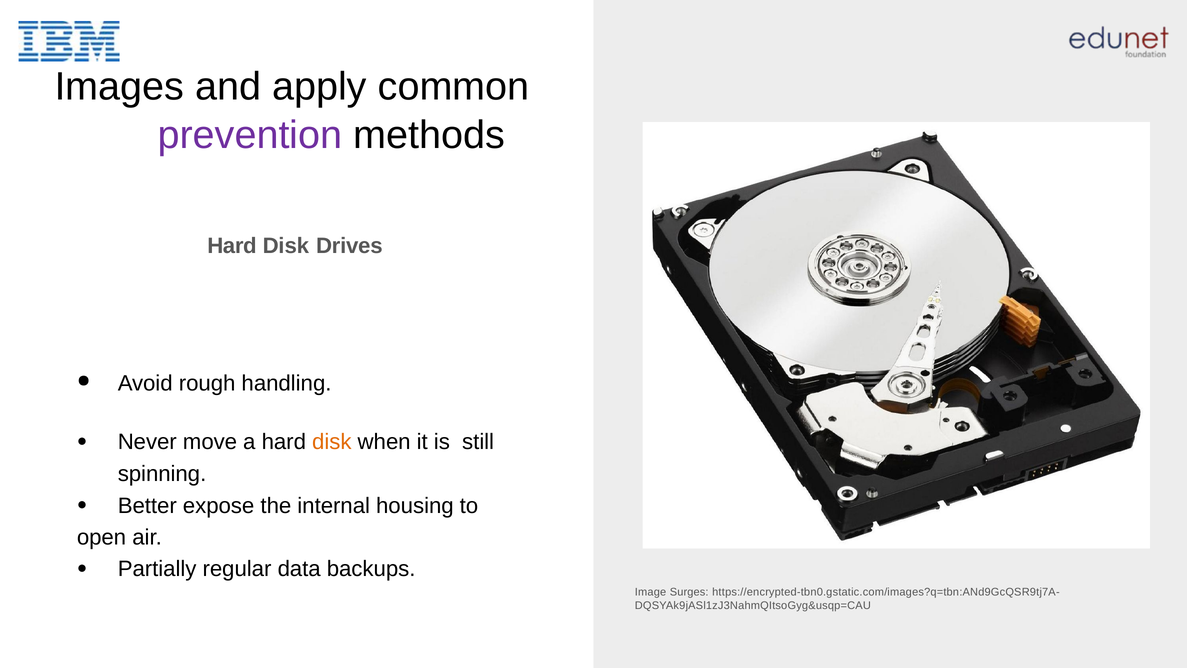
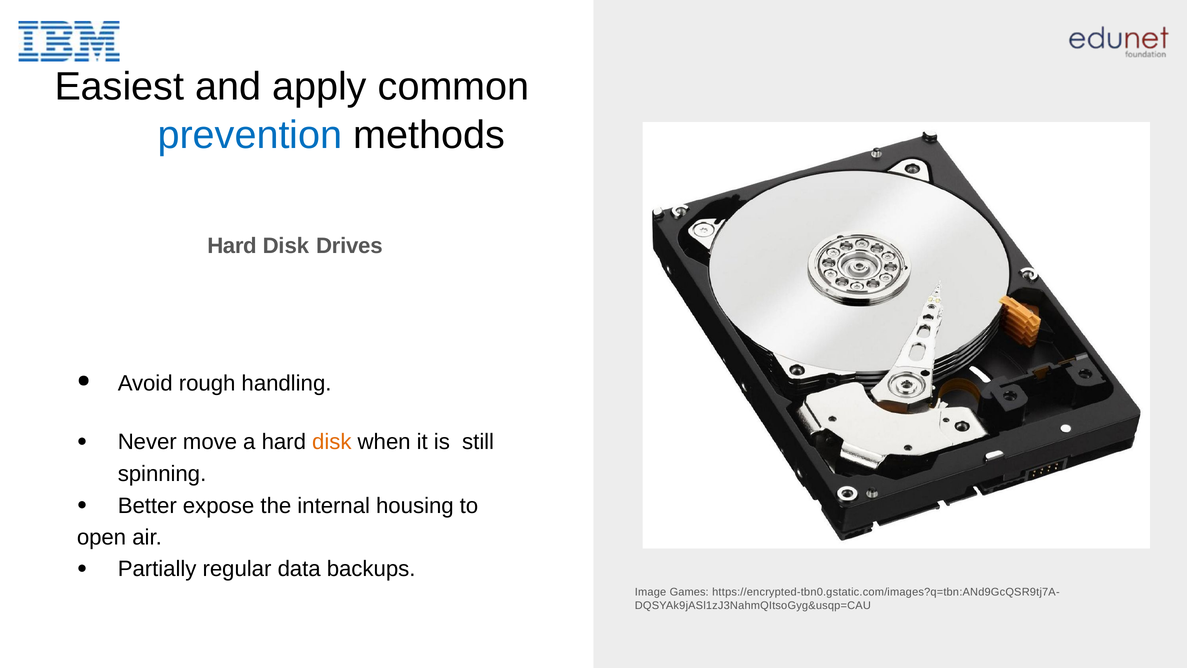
Images: Images -> Easiest
prevention colour: purple -> blue
Surges: Surges -> Games
